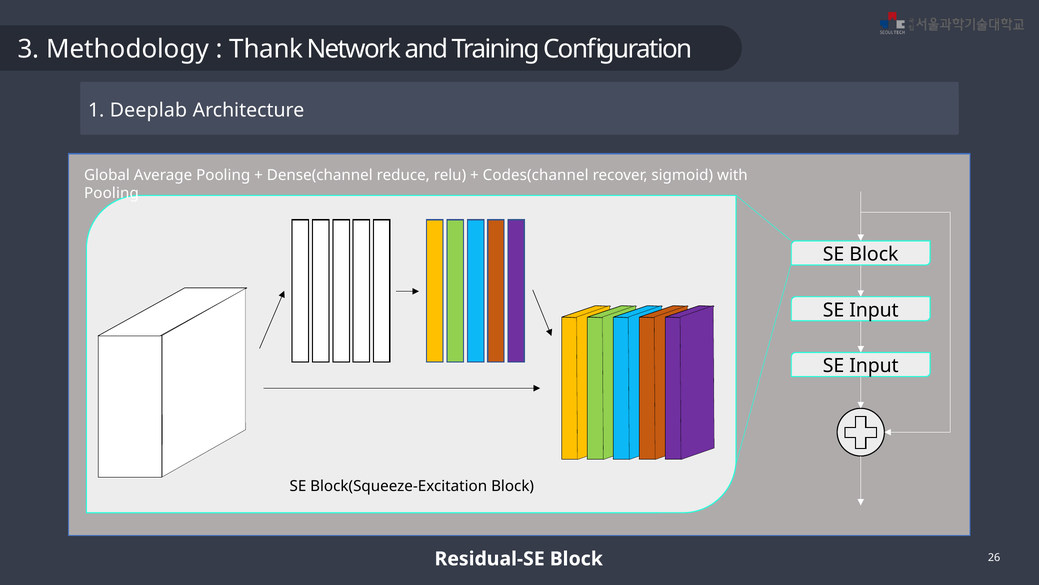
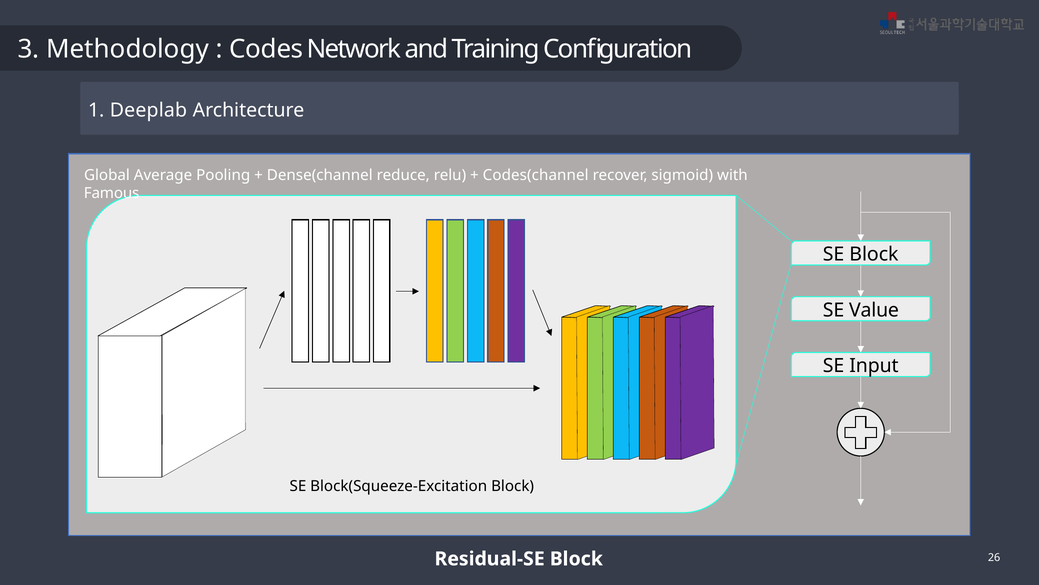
Thank: Thank -> Codes
Pooling at (111, 193): Pooling -> Famous
Input at (874, 310): Input -> Value
